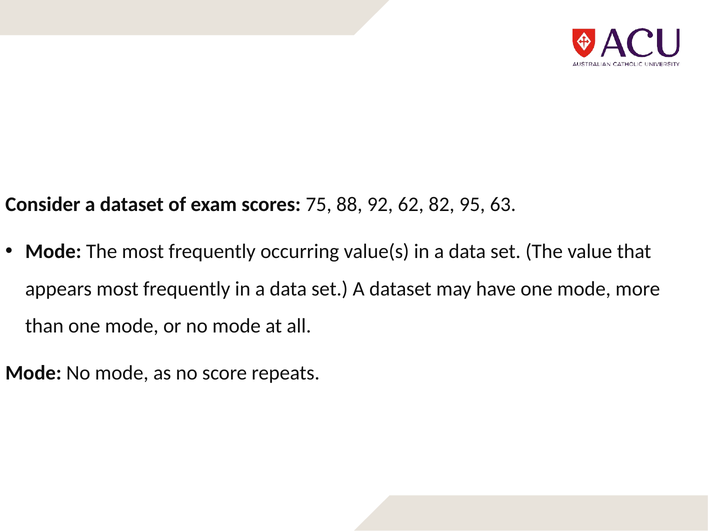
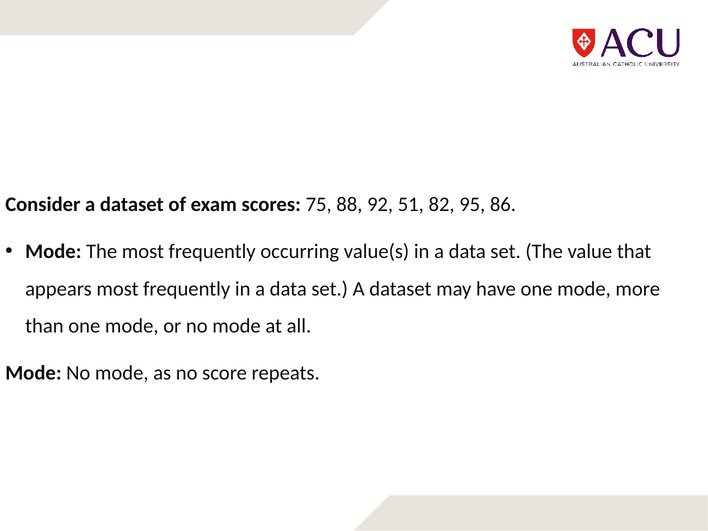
62: 62 -> 51
63: 63 -> 86
